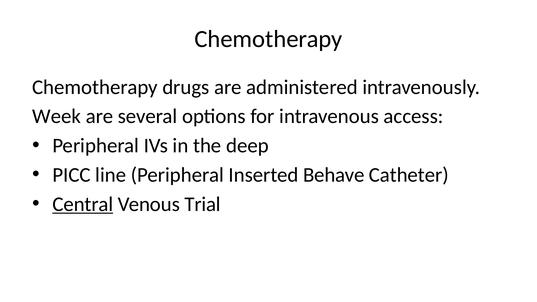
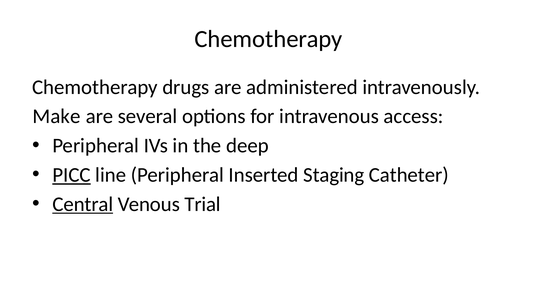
Week: Week -> Make
PICC underline: none -> present
Behave: Behave -> Staging
